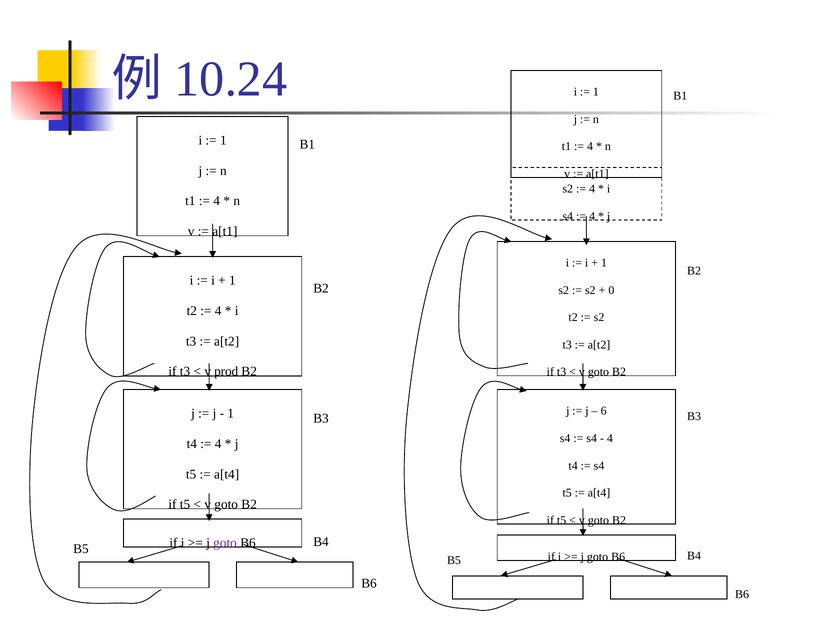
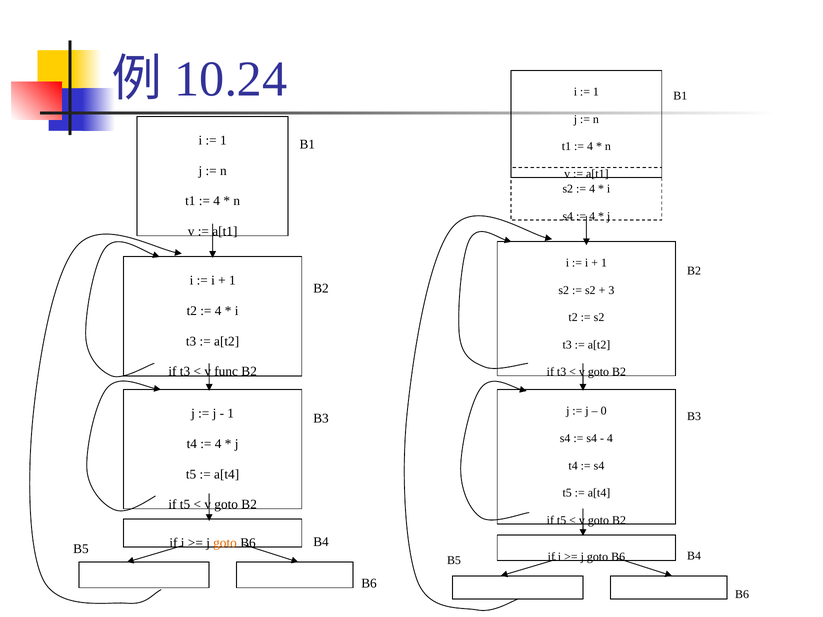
0: 0 -> 3
prod: prod -> func
6: 6 -> 0
goto at (225, 543) colour: purple -> orange
